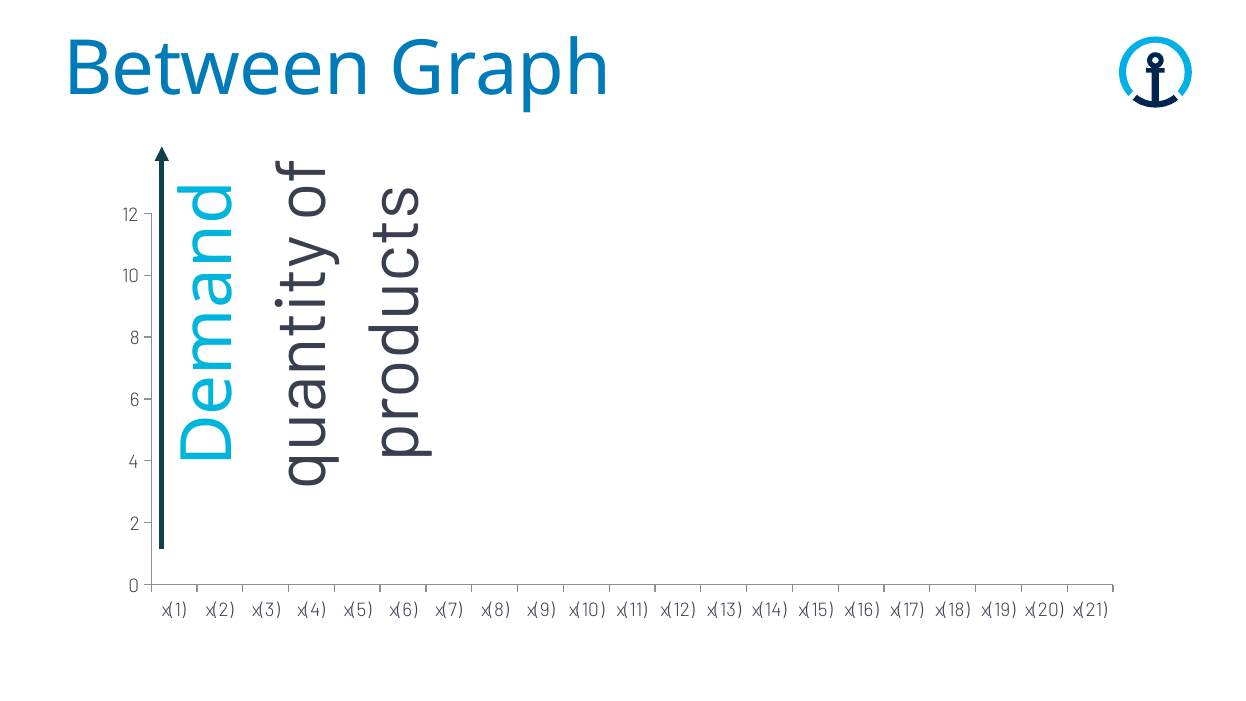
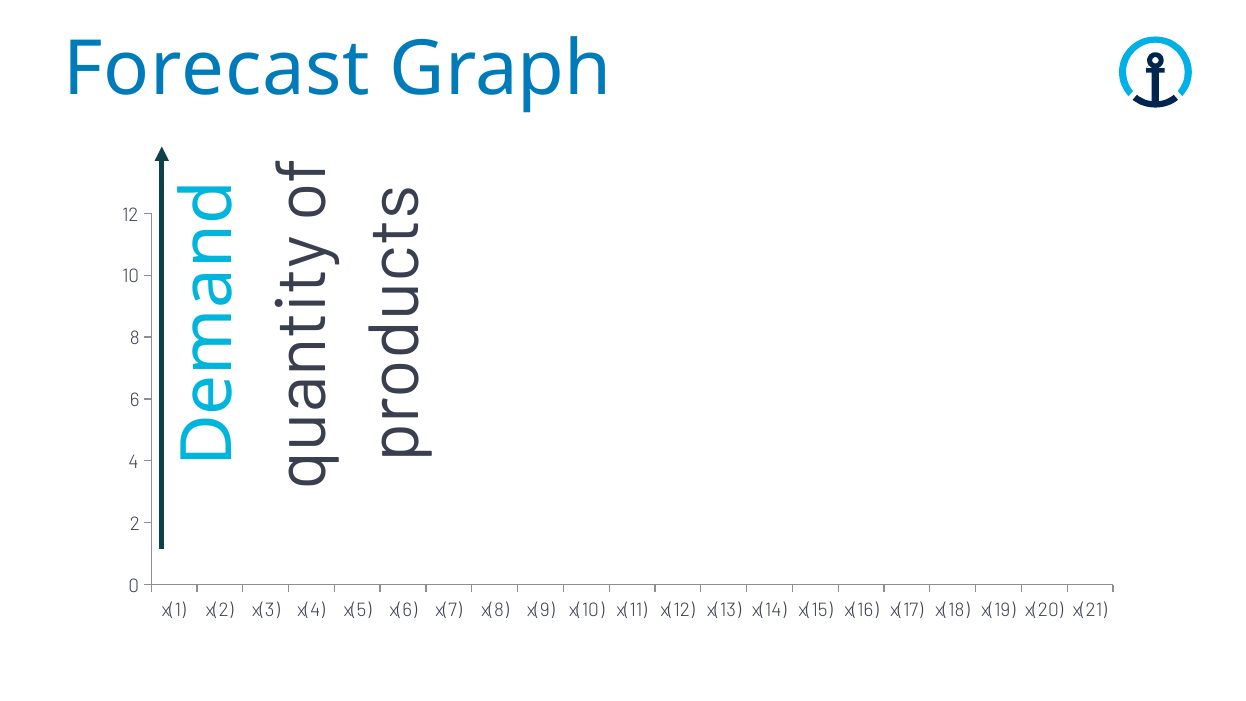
Between: Between -> Forecast
